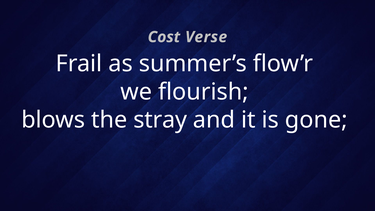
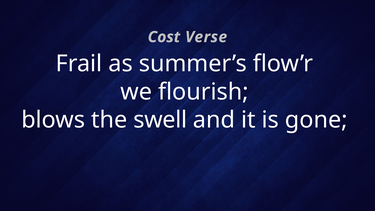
stray: stray -> swell
